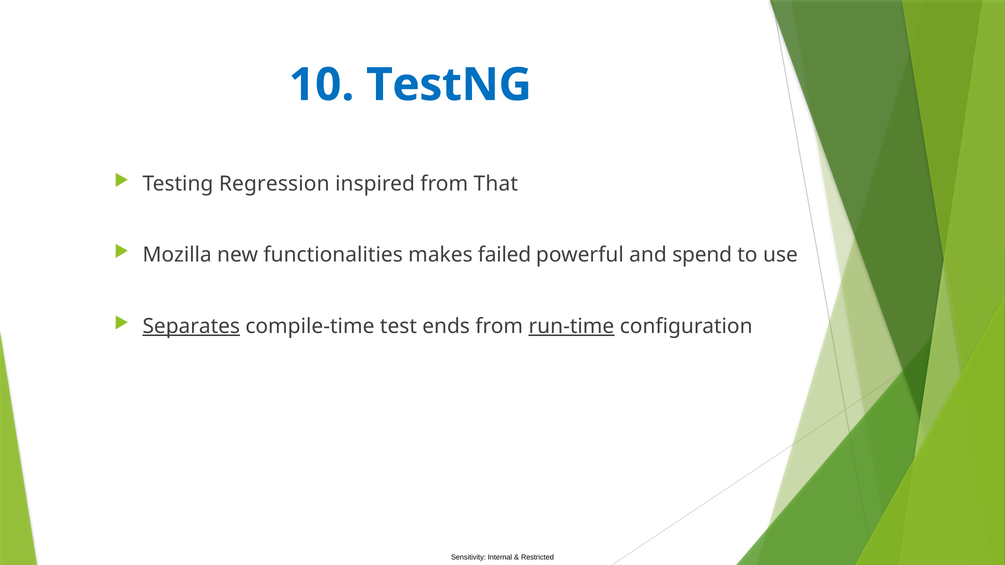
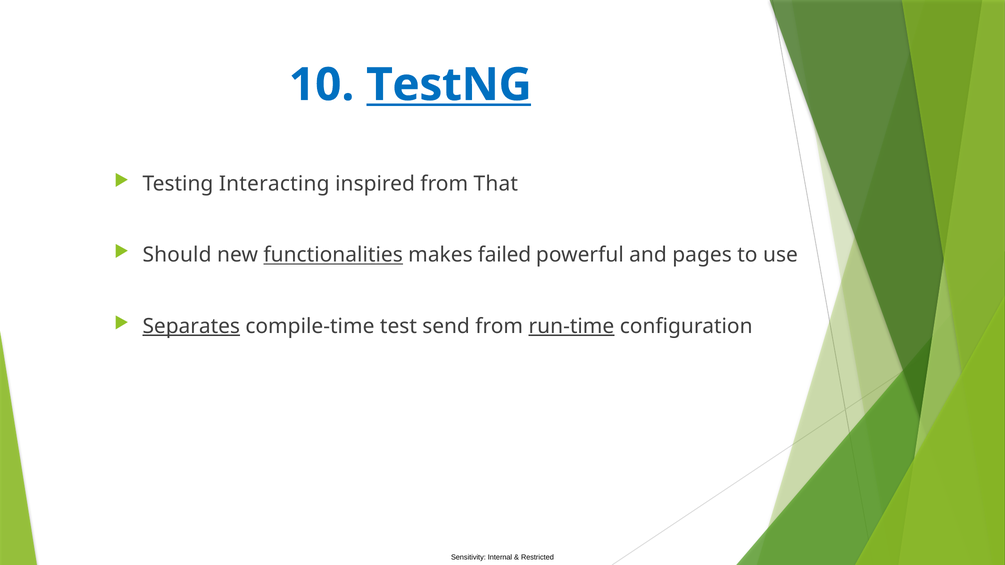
TestNG underline: none -> present
Regression: Regression -> Interacting
Mozilla: Mozilla -> Should
functionalities underline: none -> present
spend: spend -> pages
ends: ends -> send
